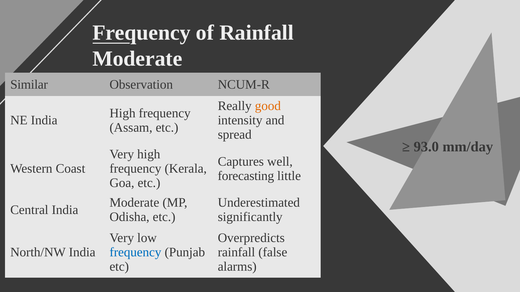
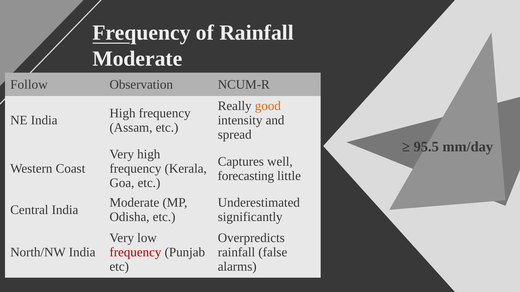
Similar: Similar -> Follow
93.0: 93.0 -> 95.5
frequency at (135, 253) colour: blue -> red
